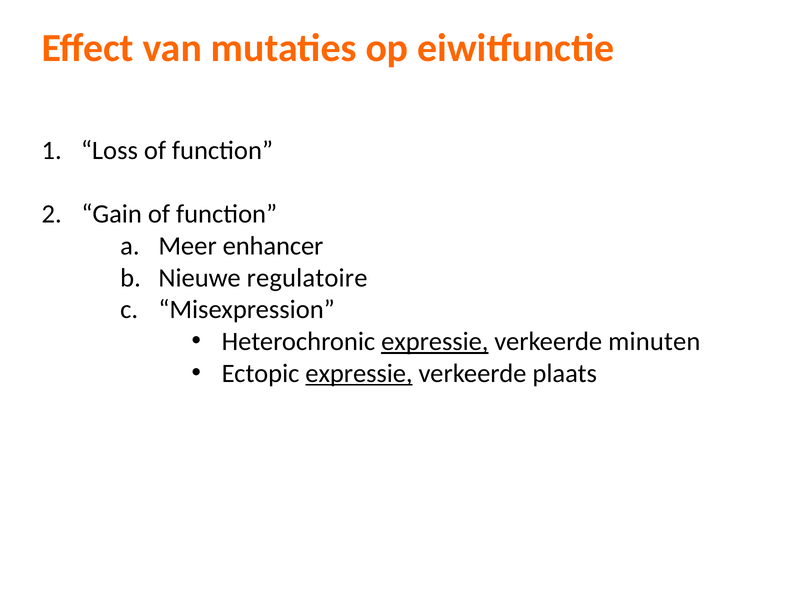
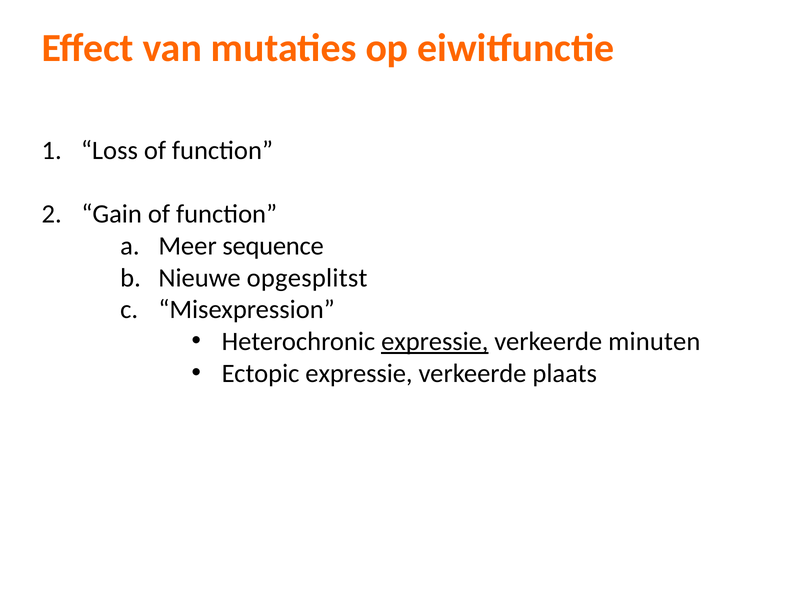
enhancer: enhancer -> sequence
regulatoire: regulatoire -> opgesplitst
expressie at (359, 374) underline: present -> none
